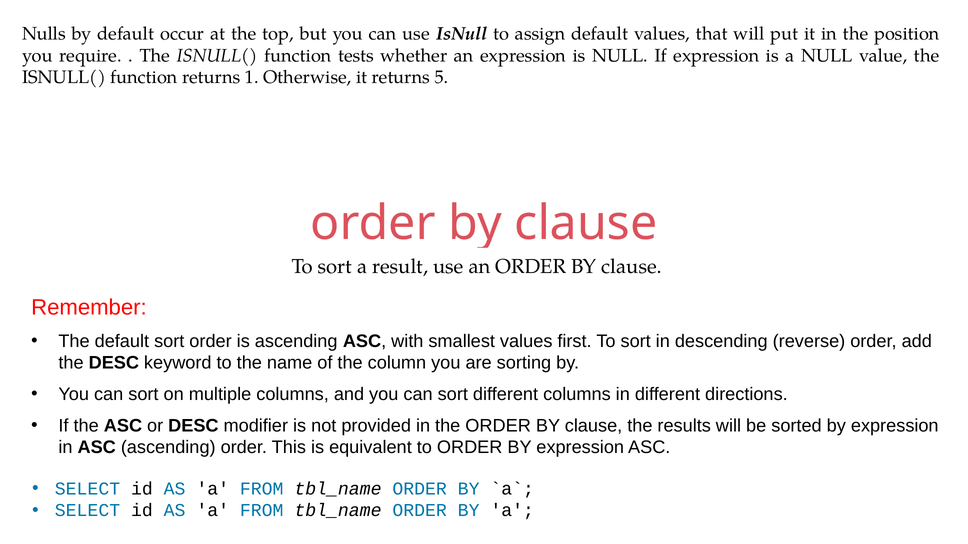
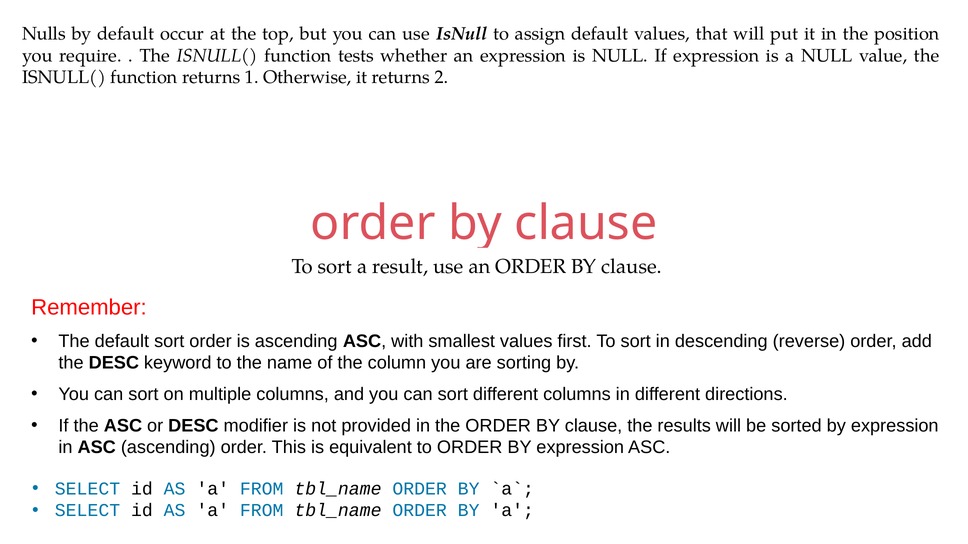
5: 5 -> 2
